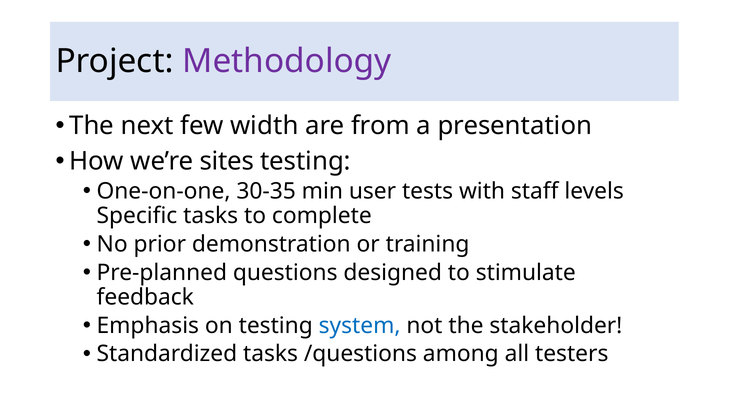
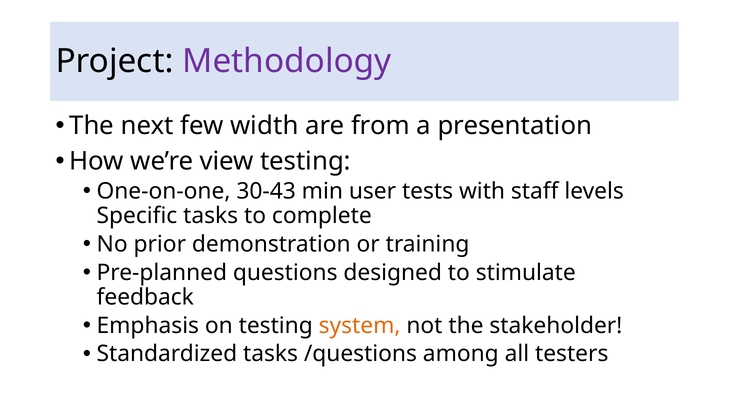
sites: sites -> view
30-35: 30-35 -> 30-43
system colour: blue -> orange
